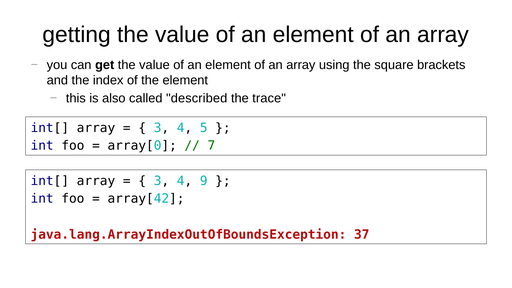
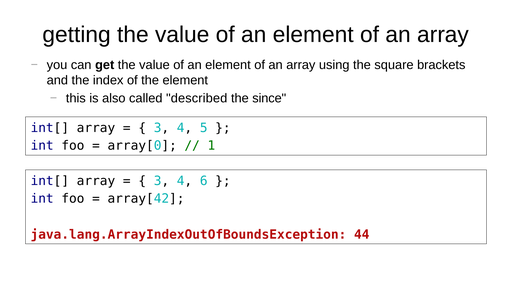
trace: trace -> since
7: 7 -> 1
9: 9 -> 6
37: 37 -> 44
